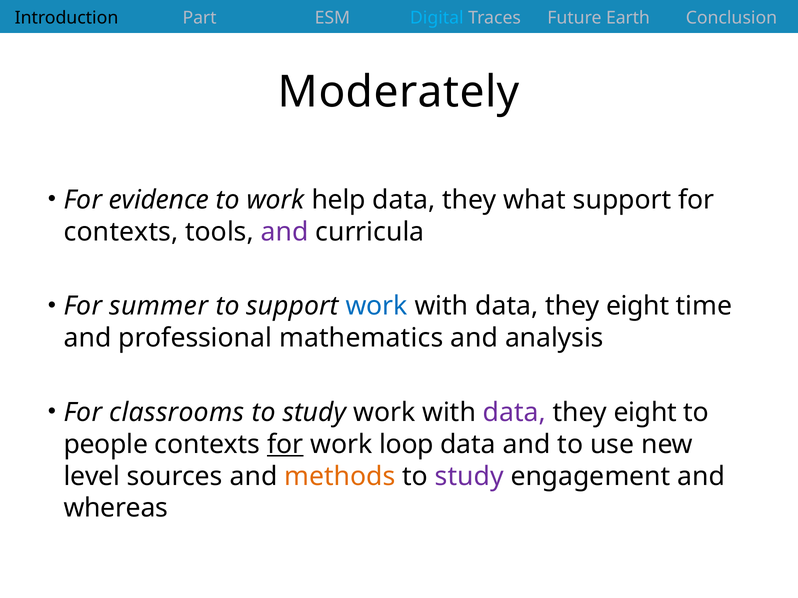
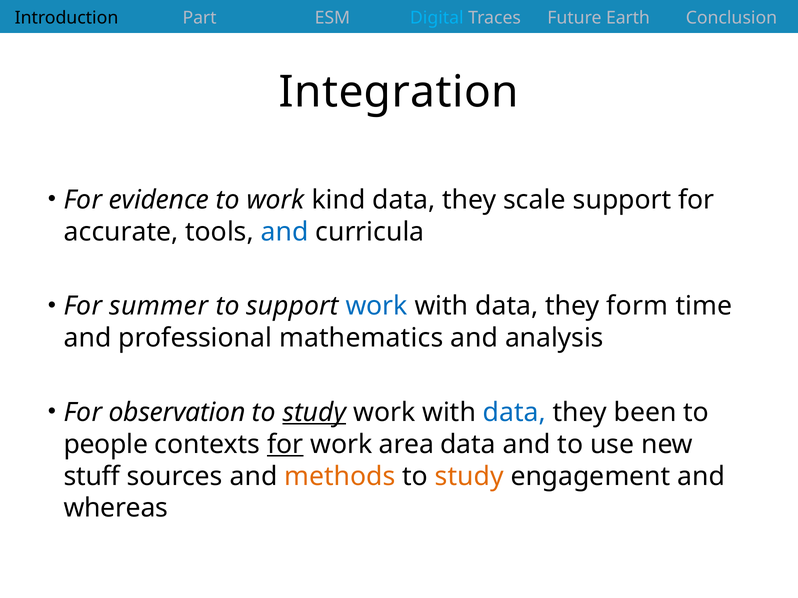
Moderately: Moderately -> Integration
help: help -> kind
what: what -> scale
contexts at (121, 232): contexts -> accurate
and at (285, 232) colour: purple -> blue
eight at (638, 306): eight -> form
classrooms: classrooms -> observation
study at (314, 413) underline: none -> present
data at (514, 413) colour: purple -> blue
eight at (645, 413): eight -> been
loop: loop -> area
level: level -> stuff
study at (469, 477) colour: purple -> orange
